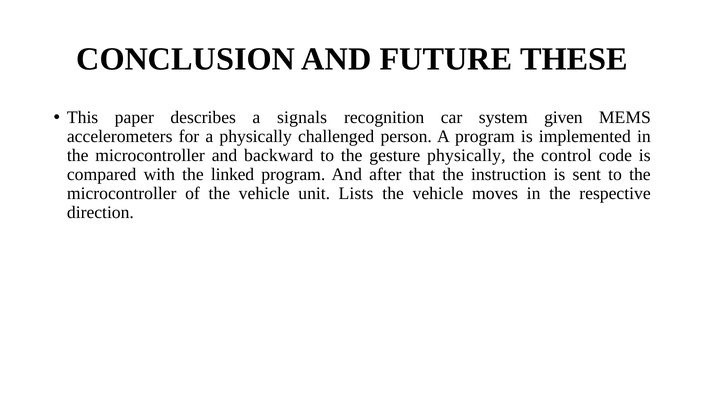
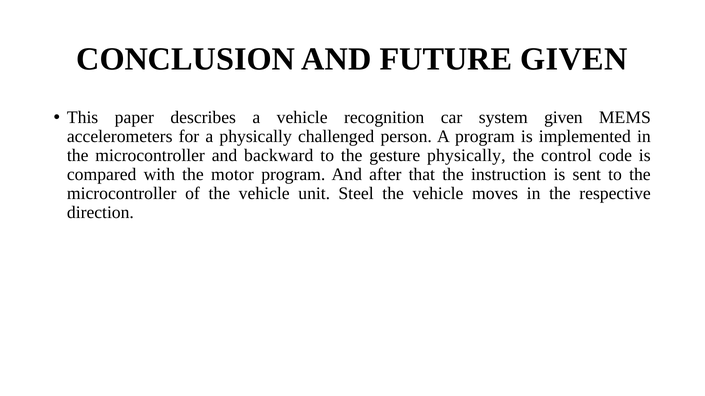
FUTURE THESE: THESE -> GIVEN
a signals: signals -> vehicle
linked: linked -> motor
Lists: Lists -> Steel
